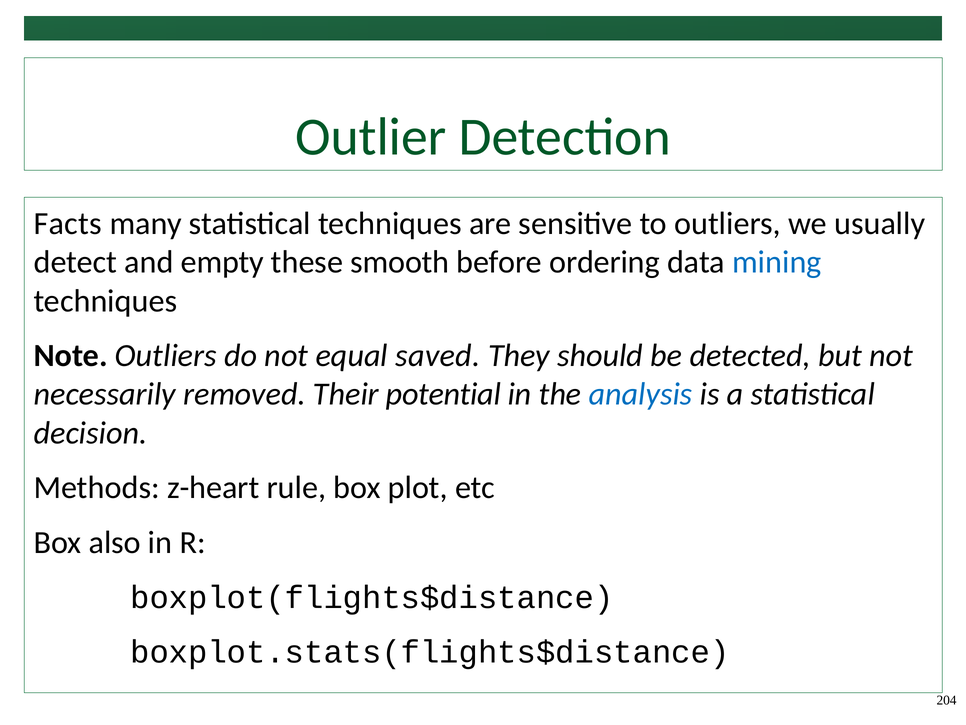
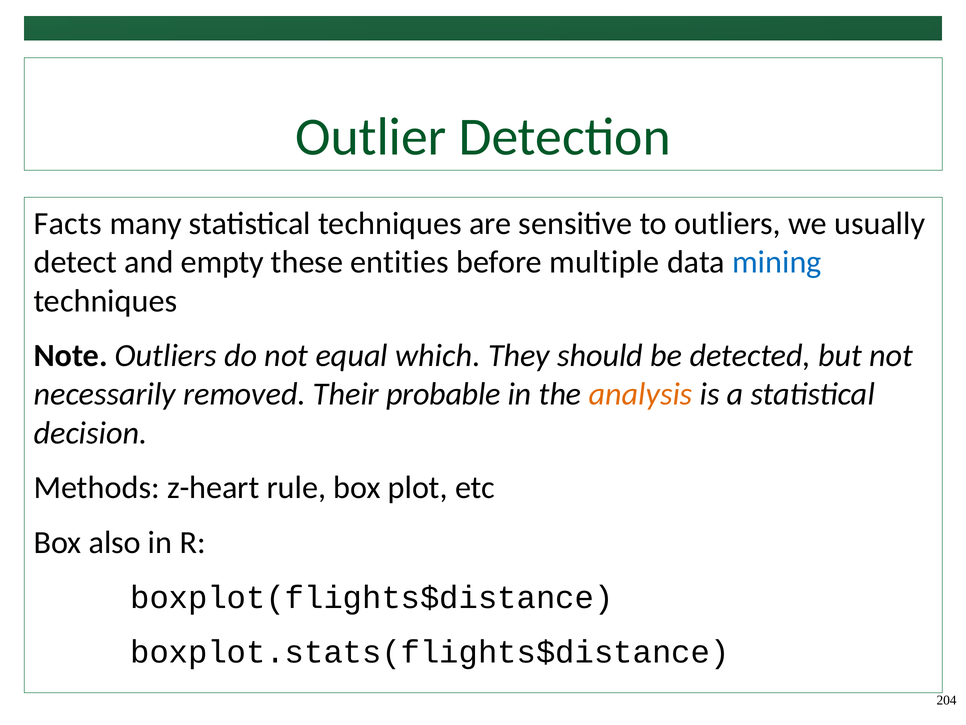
smooth: smooth -> entities
ordering: ordering -> multiple
saved: saved -> which
potential: potential -> probable
analysis colour: blue -> orange
